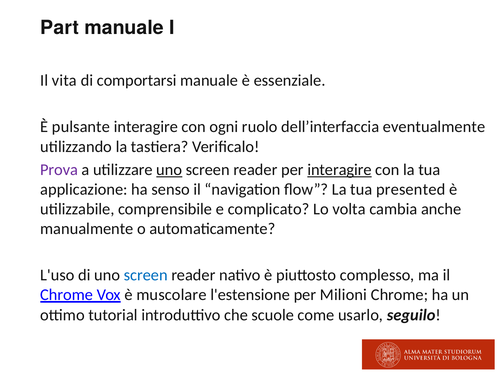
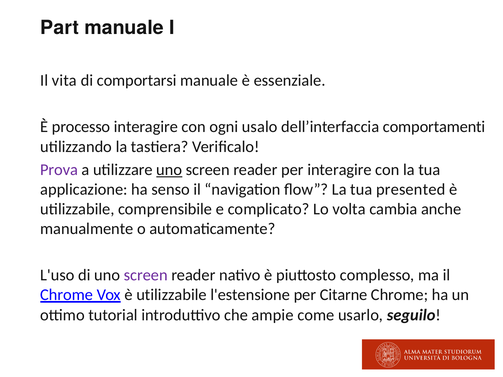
pulsante: pulsante -> processo
ruolo: ruolo -> usalo
eventualmente: eventualmente -> comportamenti
interagire at (339, 170) underline: present -> none
screen at (146, 275) colour: blue -> purple
Vox è muscolare: muscolare -> utilizzabile
Milioni: Milioni -> Citarne
scuole: scuole -> ampie
